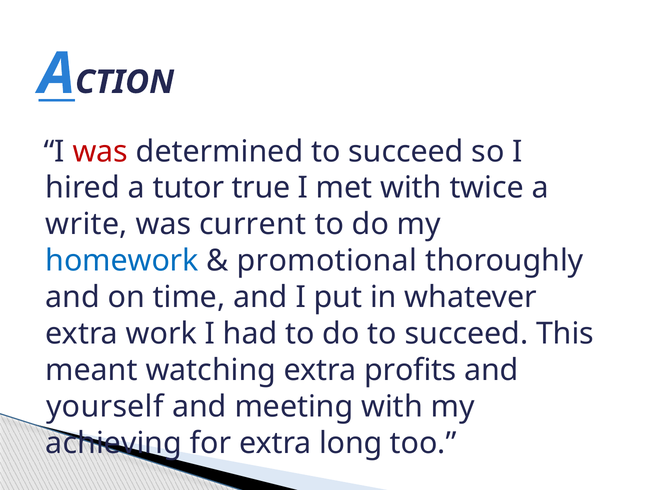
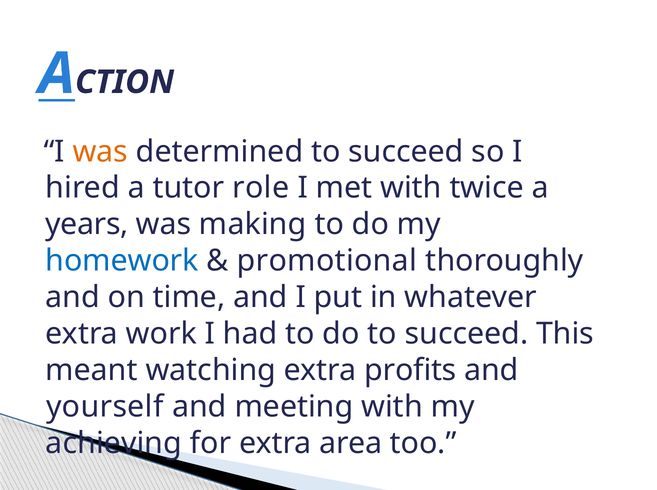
was at (100, 152) colour: red -> orange
true: true -> role
write: write -> years
current: current -> making
long: long -> area
